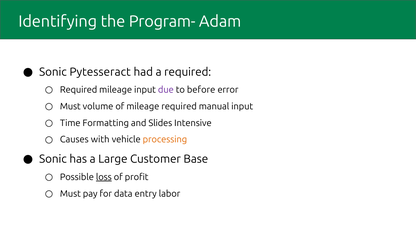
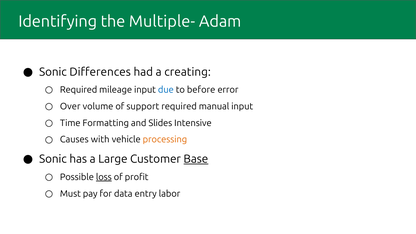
Program-: Program- -> Multiple-
Pytesseract: Pytesseract -> Differences
a required: required -> creating
due colour: purple -> blue
Must at (70, 106): Must -> Over
of mileage: mileage -> support
Base underline: none -> present
